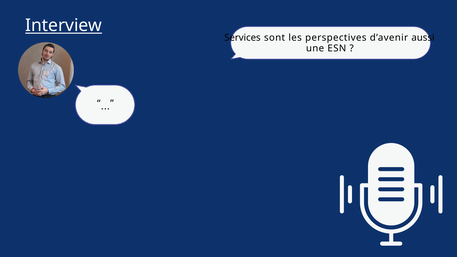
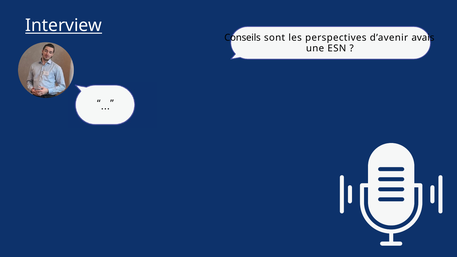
Services: Services -> Conseils
aussi: aussi -> avais
